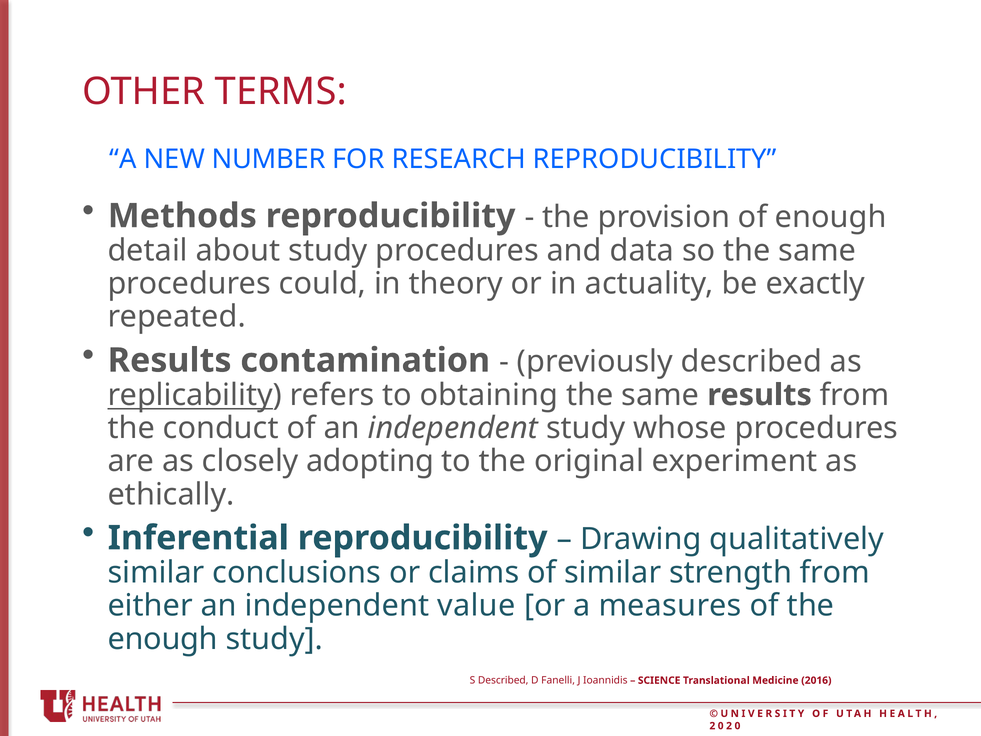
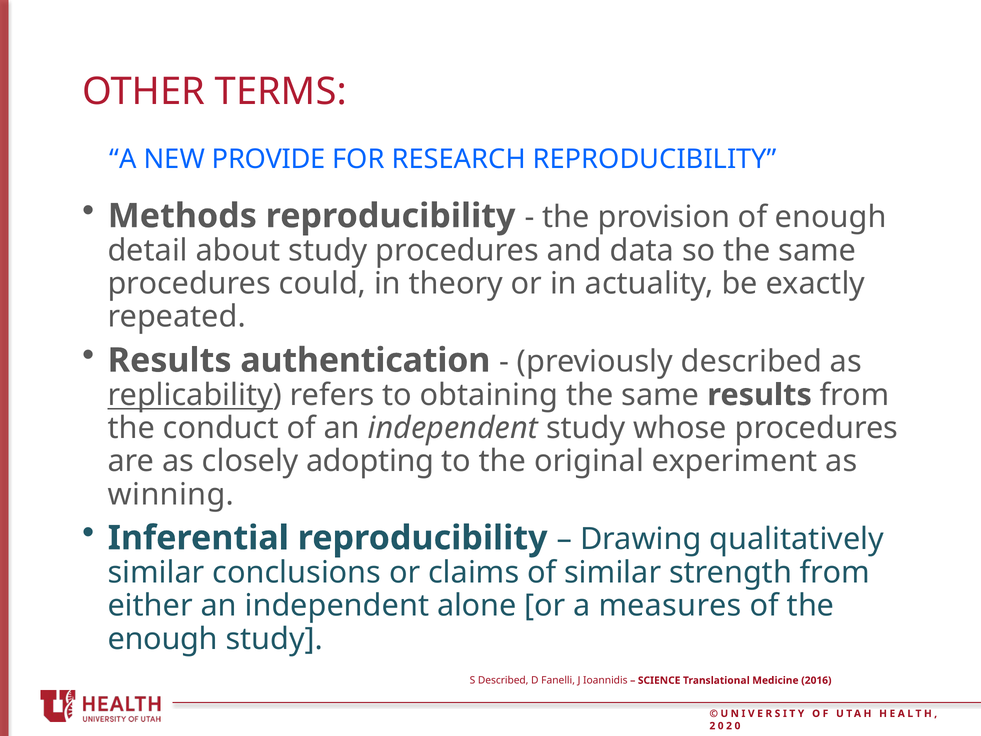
NUMBER: NUMBER -> PROVIDE
contamination: contamination -> authentication
ethically: ethically -> winning
value: value -> alone
